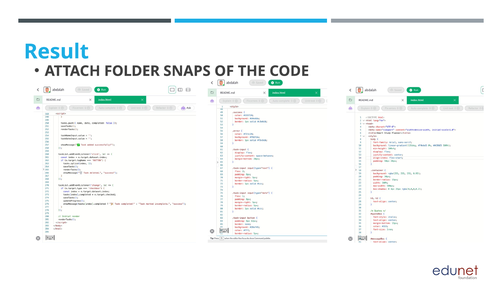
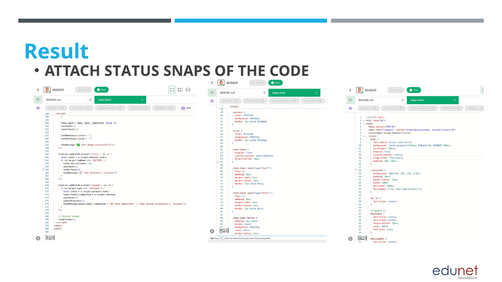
FOLDER: FOLDER -> STATUS
